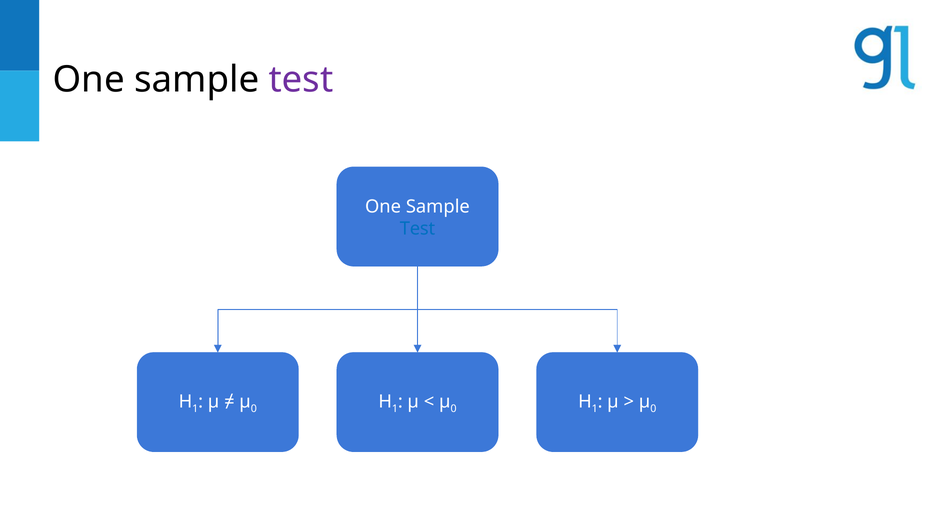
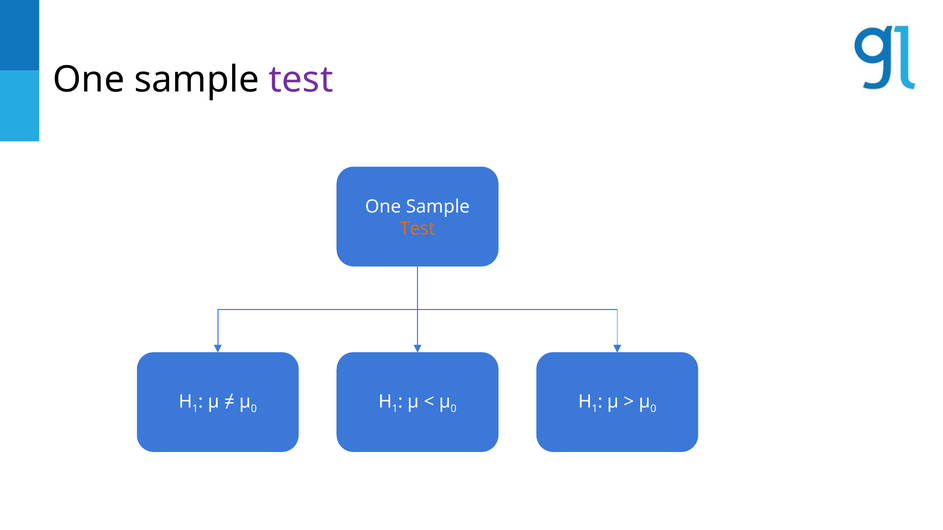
Test at (417, 229) colour: blue -> orange
